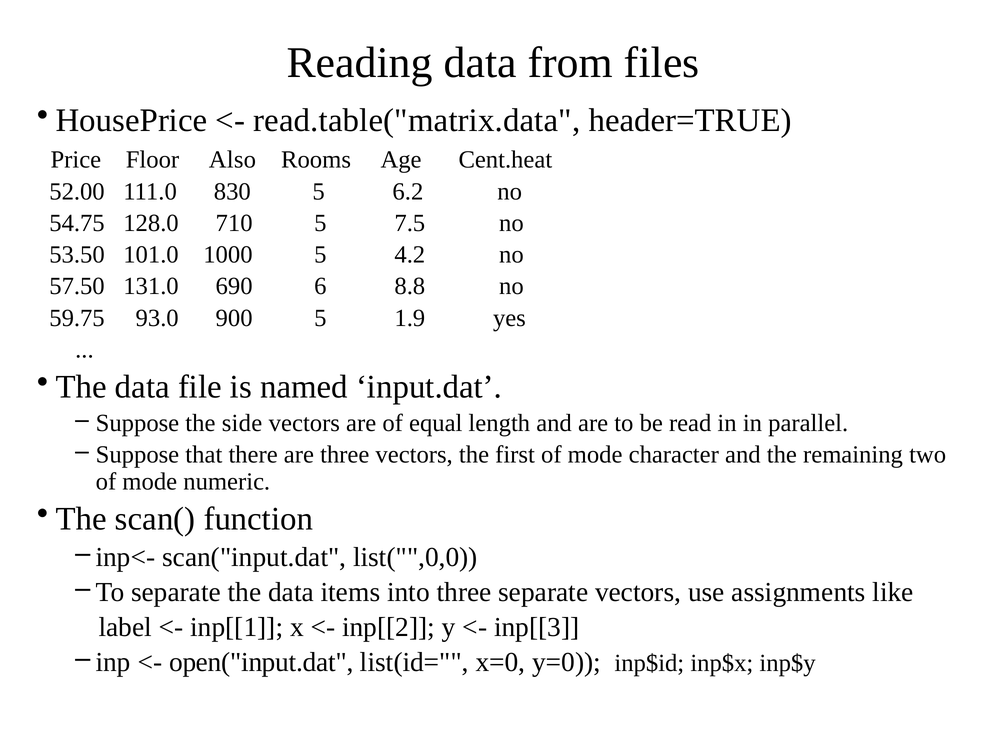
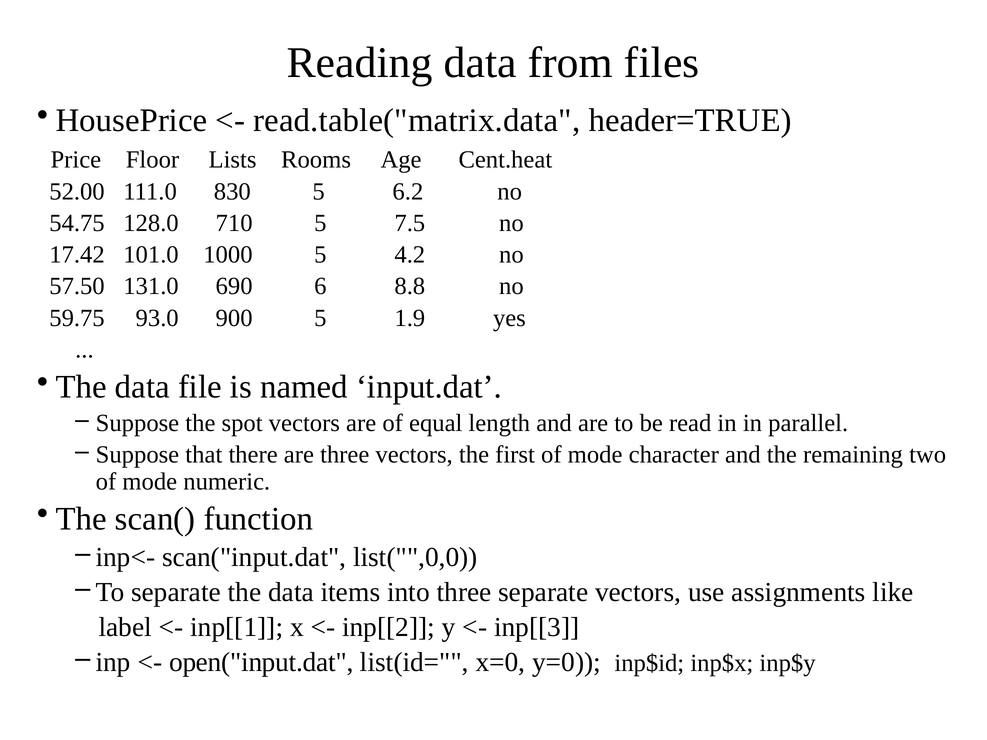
Also: Also -> Lists
53.50: 53.50 -> 17.42
side: side -> spot
